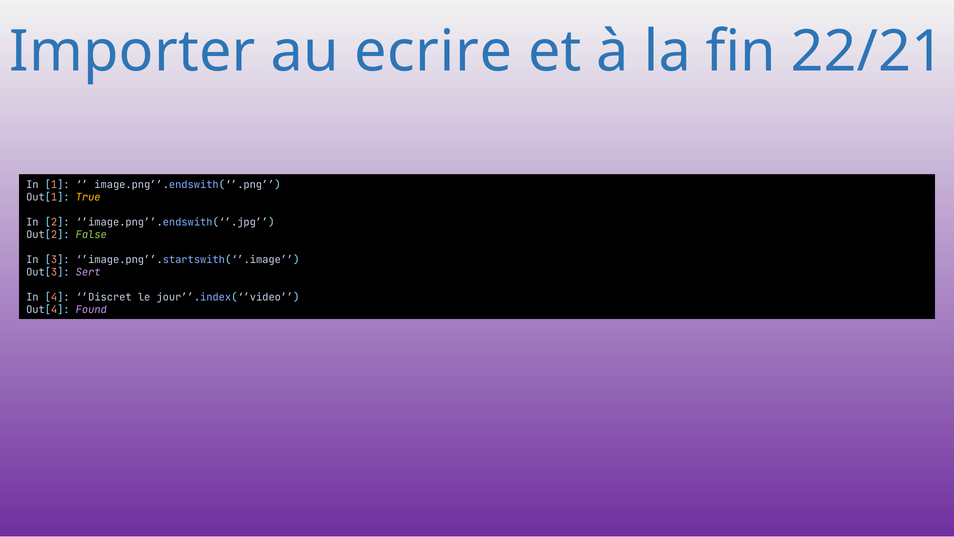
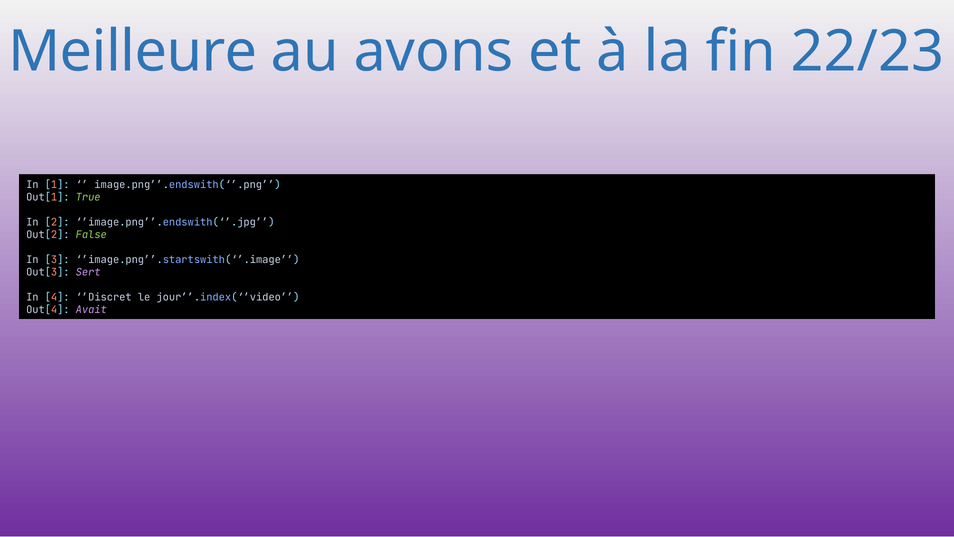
Importer: Importer -> Meilleure
ecrire: ecrire -> avons
22/21: 22/21 -> 22/23
True colour: yellow -> light green
Found: Found -> Avait
